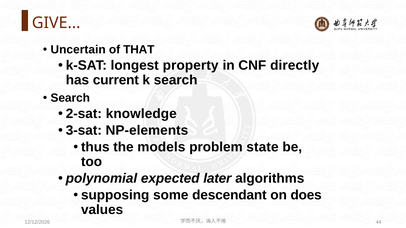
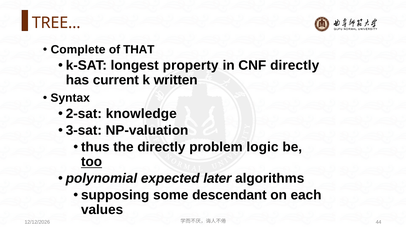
GIVE: GIVE -> TREE
Uncertain: Uncertain -> Complete
k search: search -> written
Search at (70, 98): Search -> Syntax
NP-elements: NP-elements -> NP-valuation
the models: models -> directly
state: state -> logic
too underline: none -> present
does: does -> each
